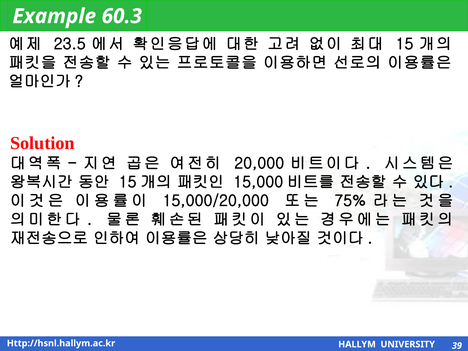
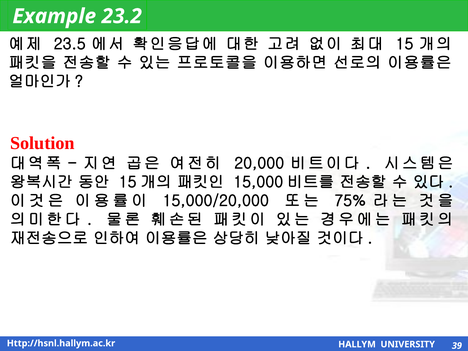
60.3: 60.3 -> 23.2
